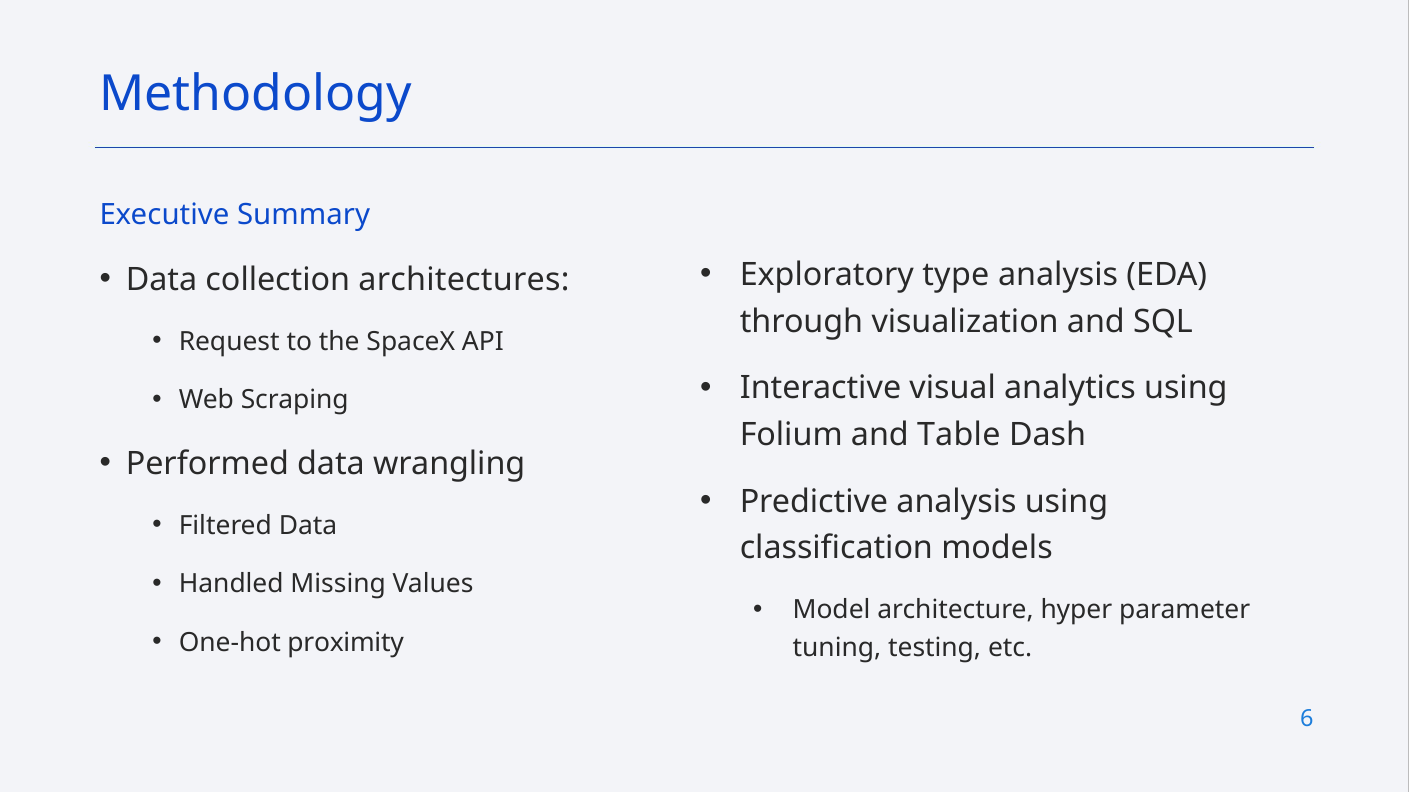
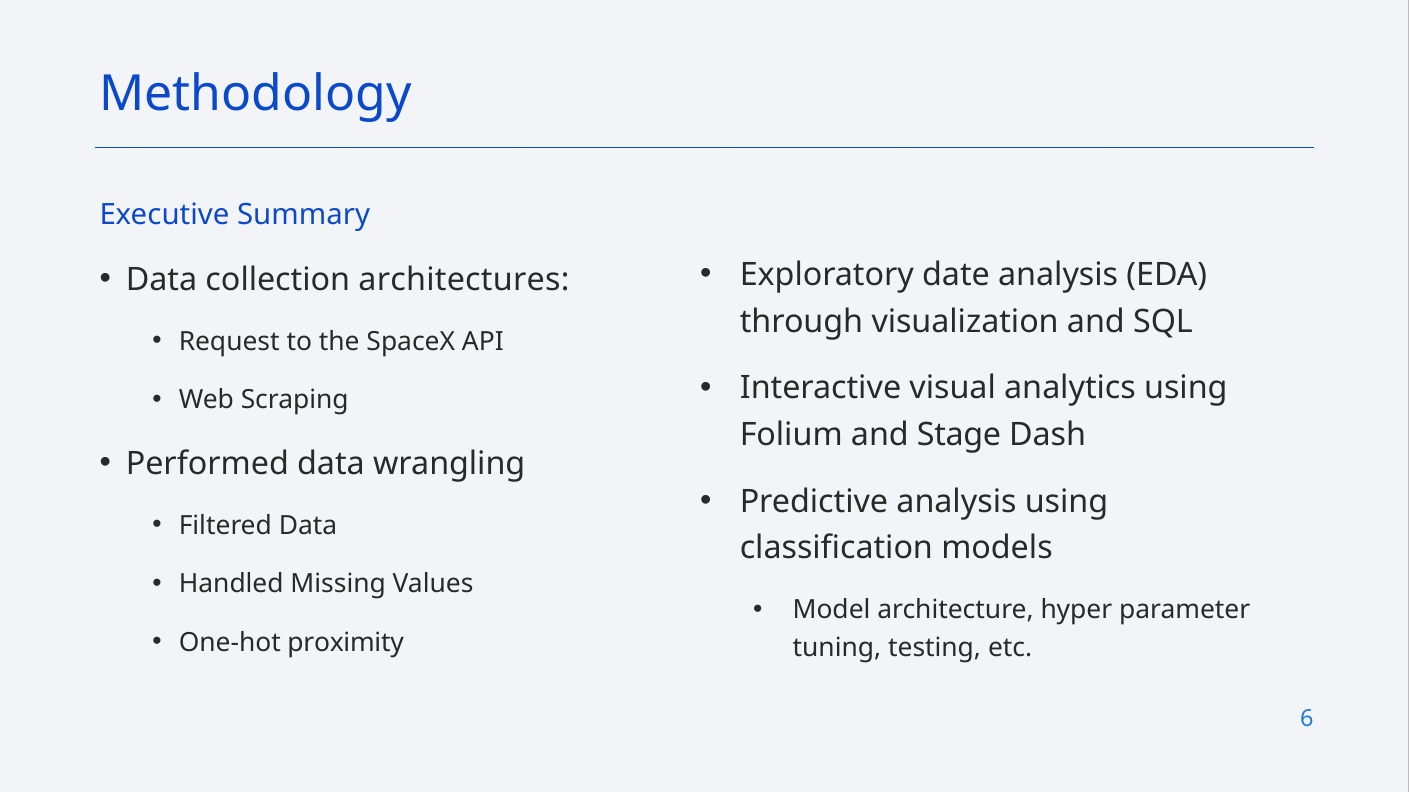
type: type -> date
Table: Table -> Stage
